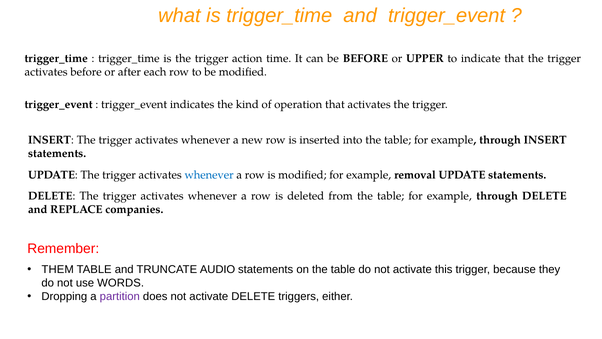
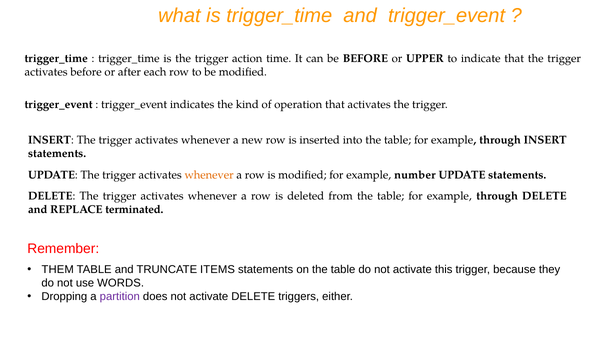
whenever at (209, 175) colour: blue -> orange
removal: removal -> number
companies: companies -> terminated
AUDIO: AUDIO -> ITEMS
